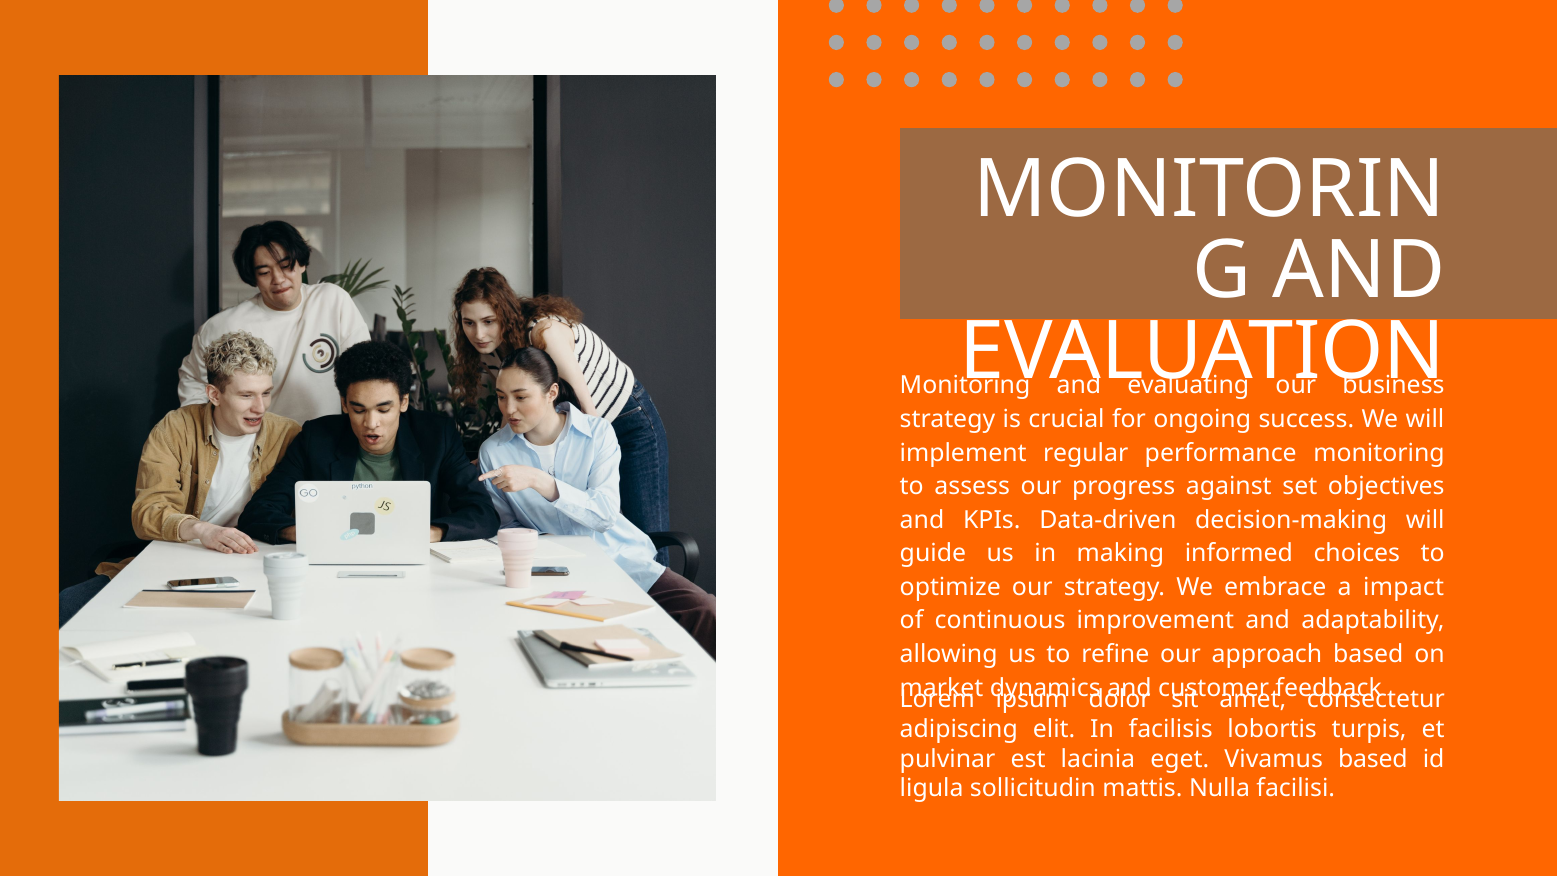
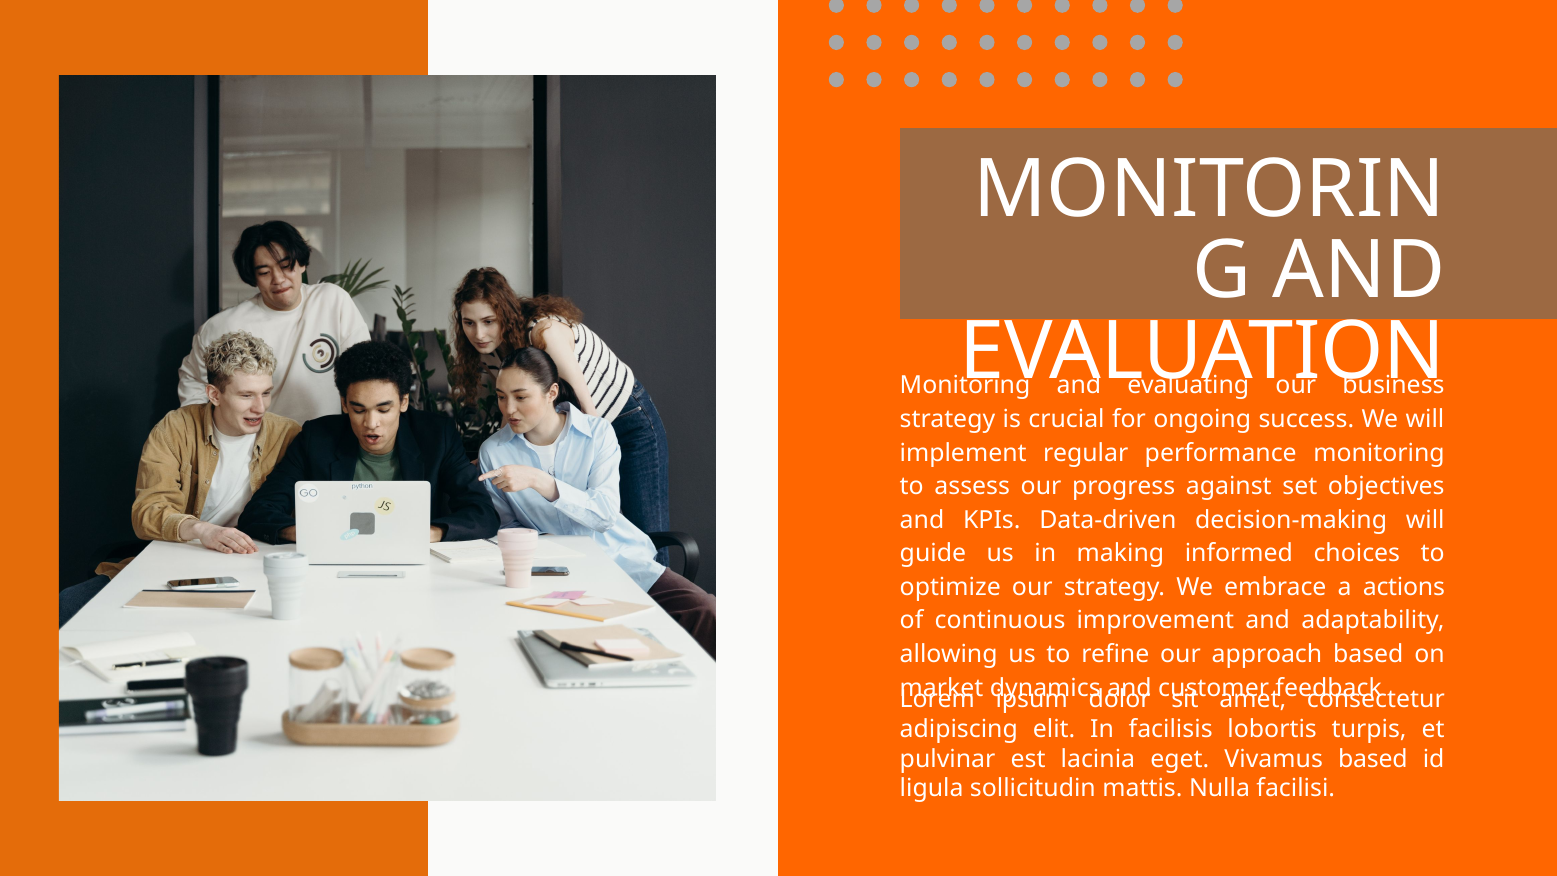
impact: impact -> actions
